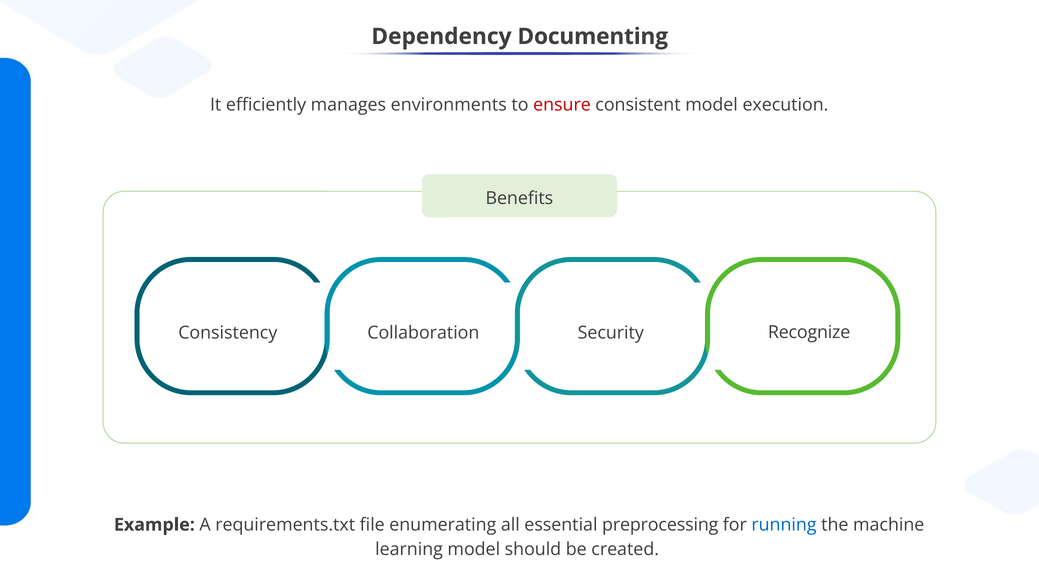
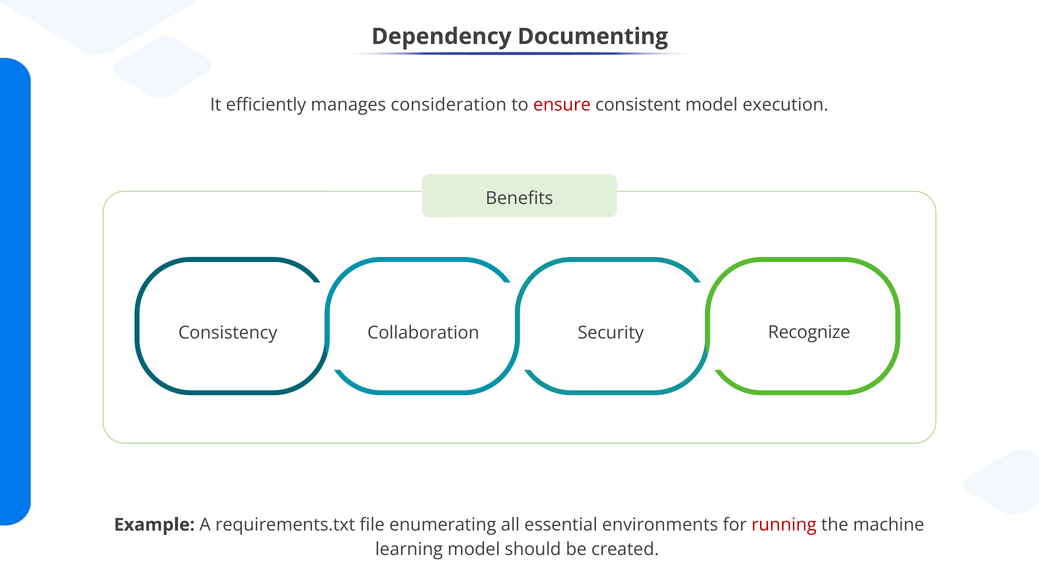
environments: environments -> consideration
preprocessing: preprocessing -> environments
running colour: blue -> red
